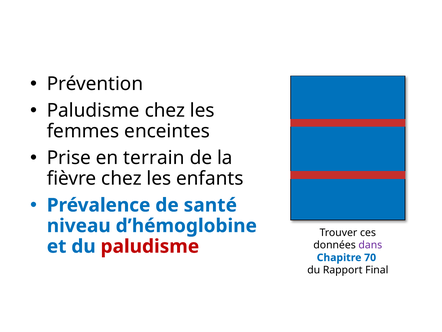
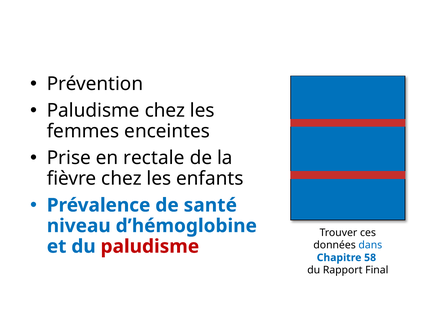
terrain: terrain -> rectale
dans colour: purple -> blue
70: 70 -> 58
